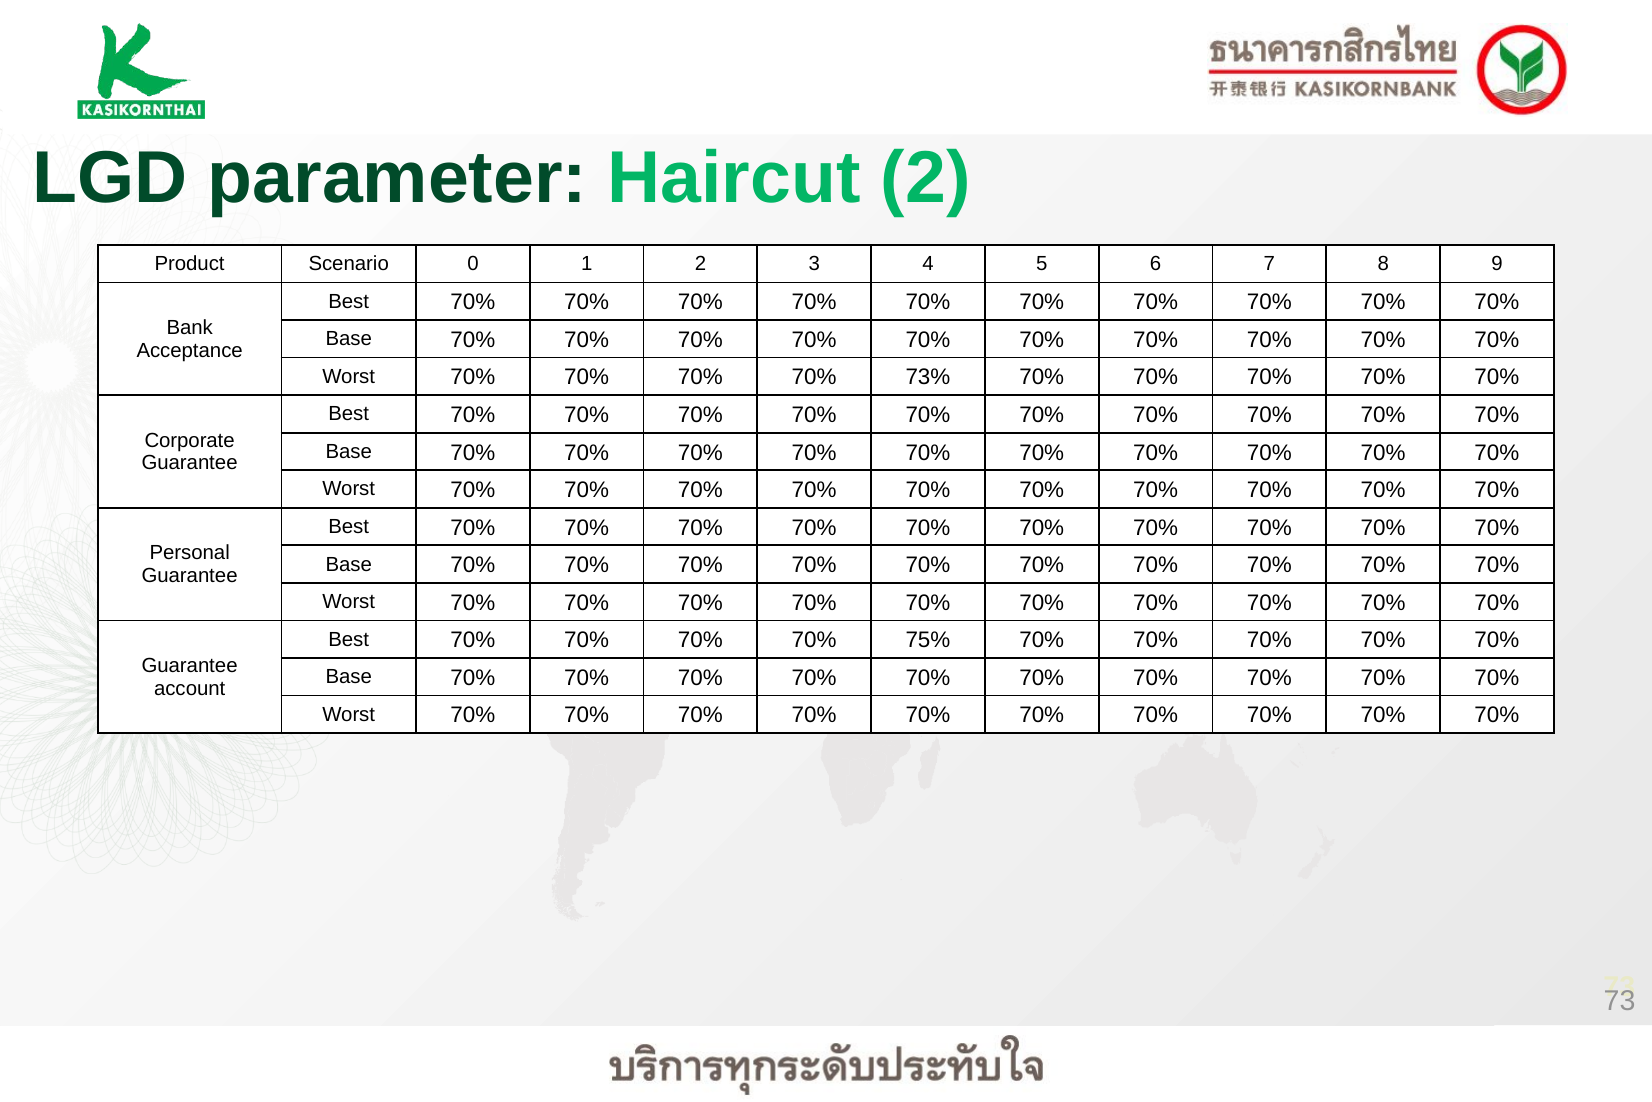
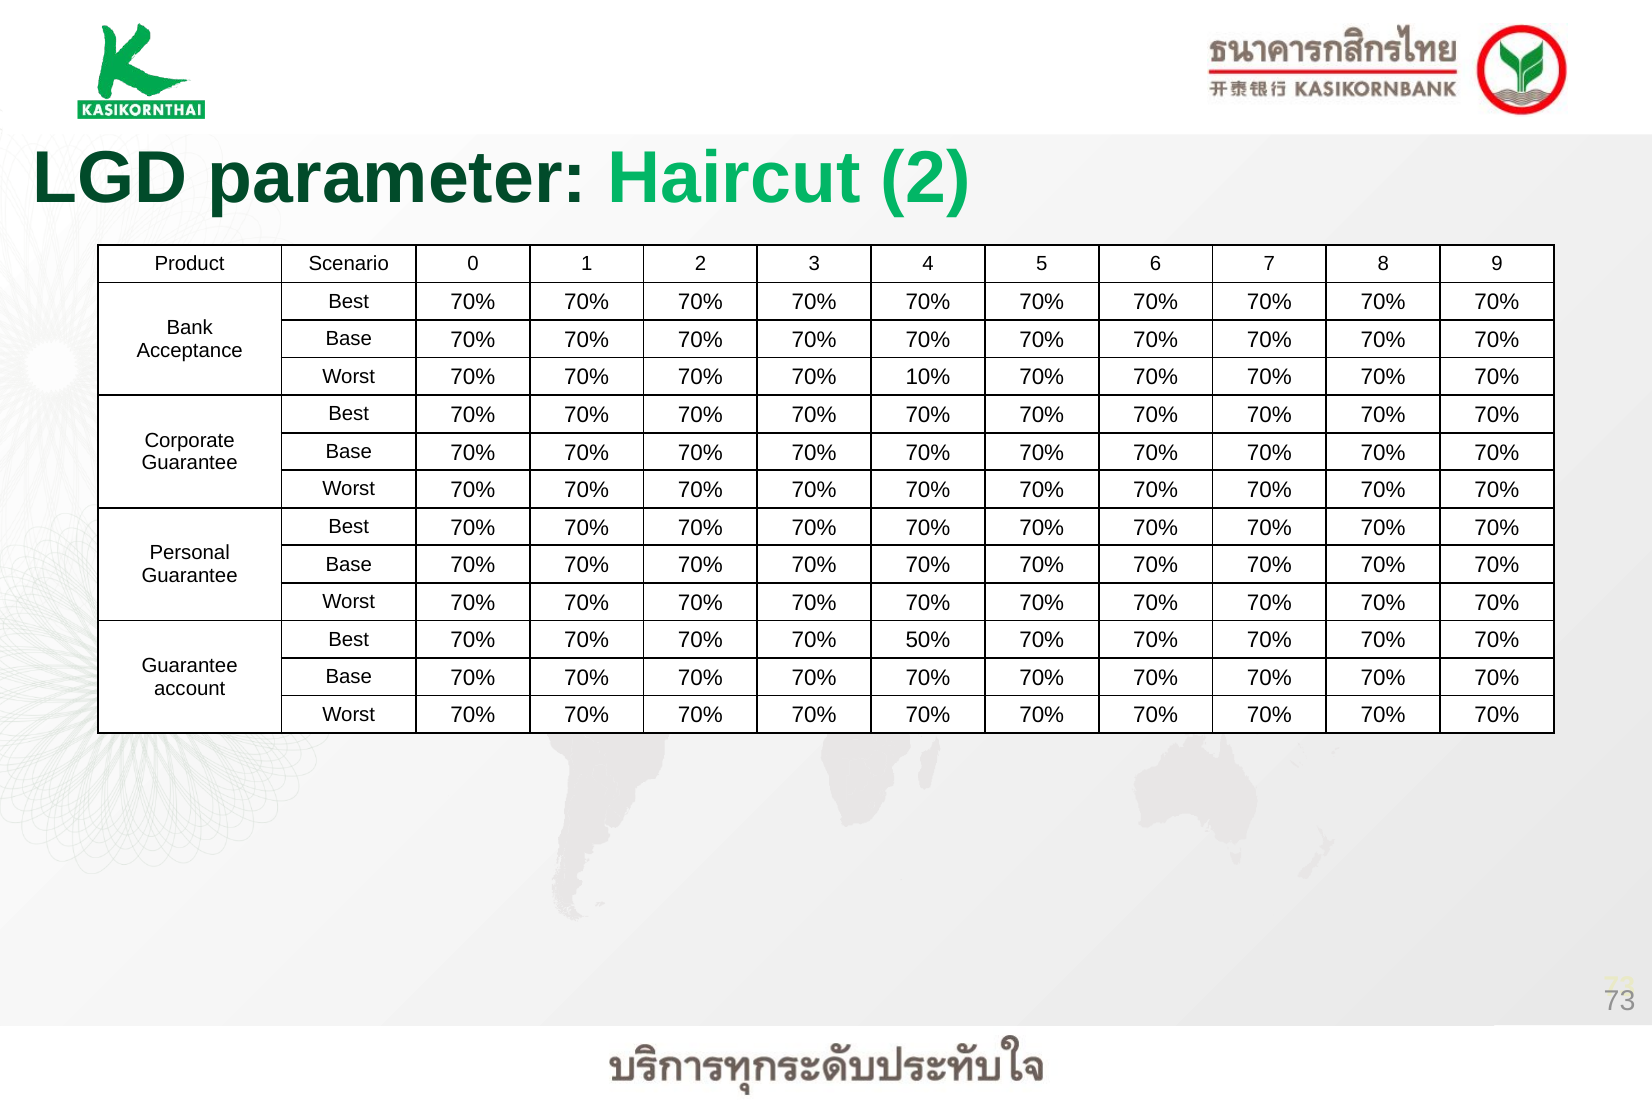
73%: 73% -> 10%
75%: 75% -> 50%
